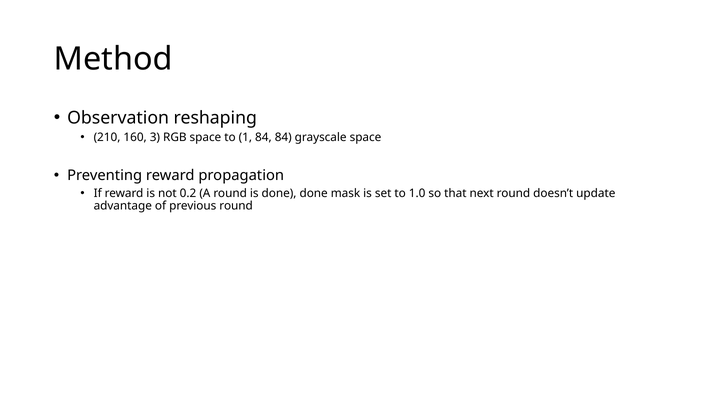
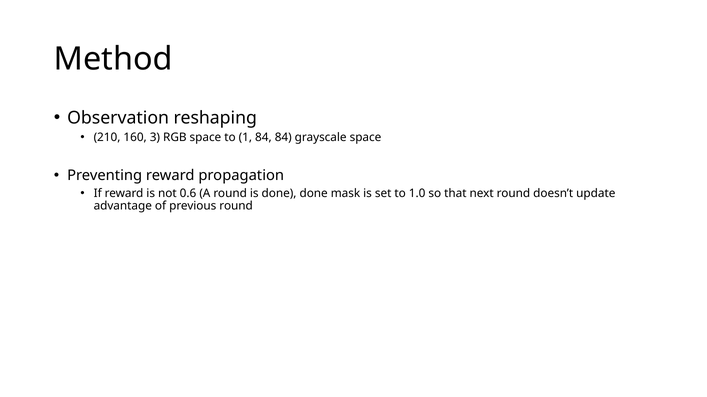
0.2: 0.2 -> 0.6
